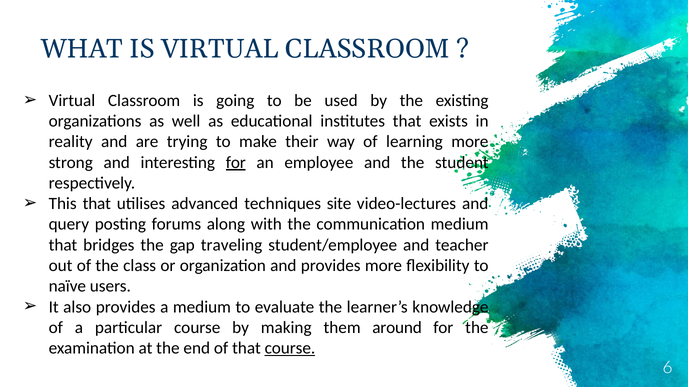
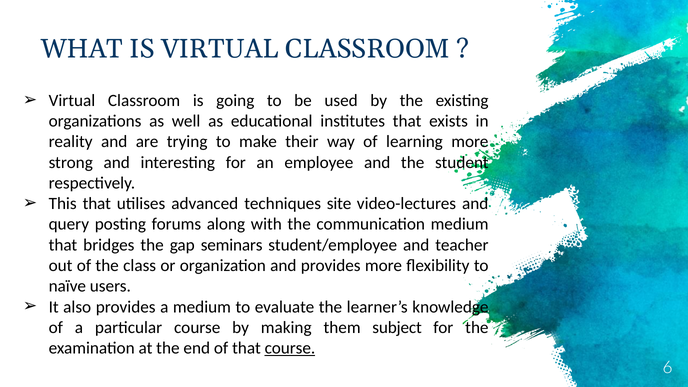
for at (236, 162) underline: present -> none
traveling: traveling -> seminars
around: around -> subject
